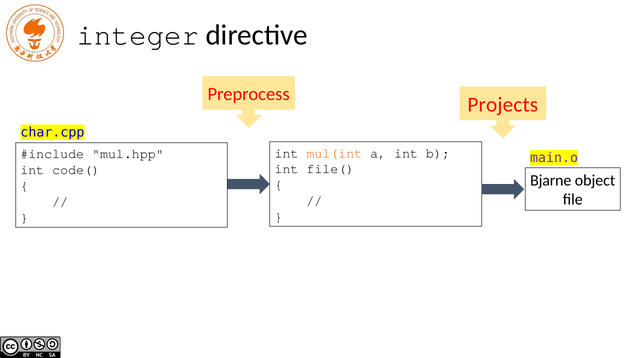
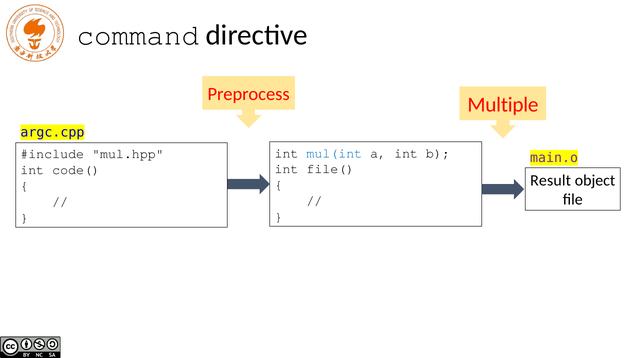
integer: integer -> command
Projects: Projects -> Multiple
char.cpp: char.cpp -> argc.cpp
mul(int colour: orange -> blue
Bjarne: Bjarne -> Result
